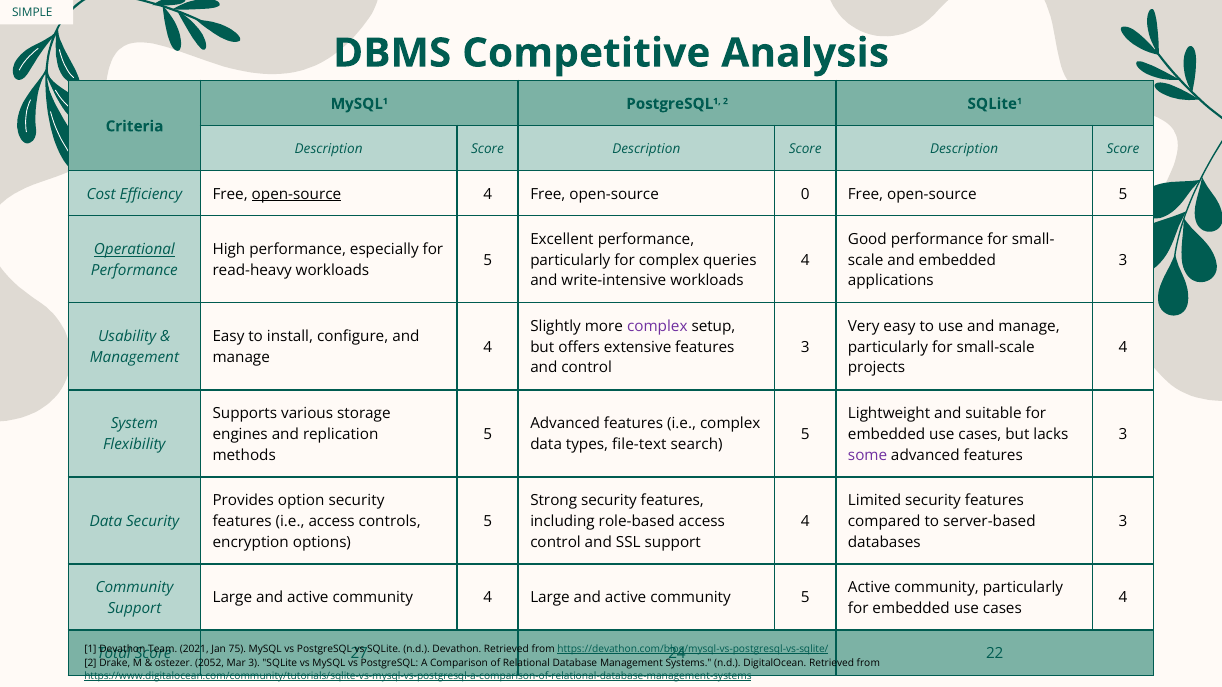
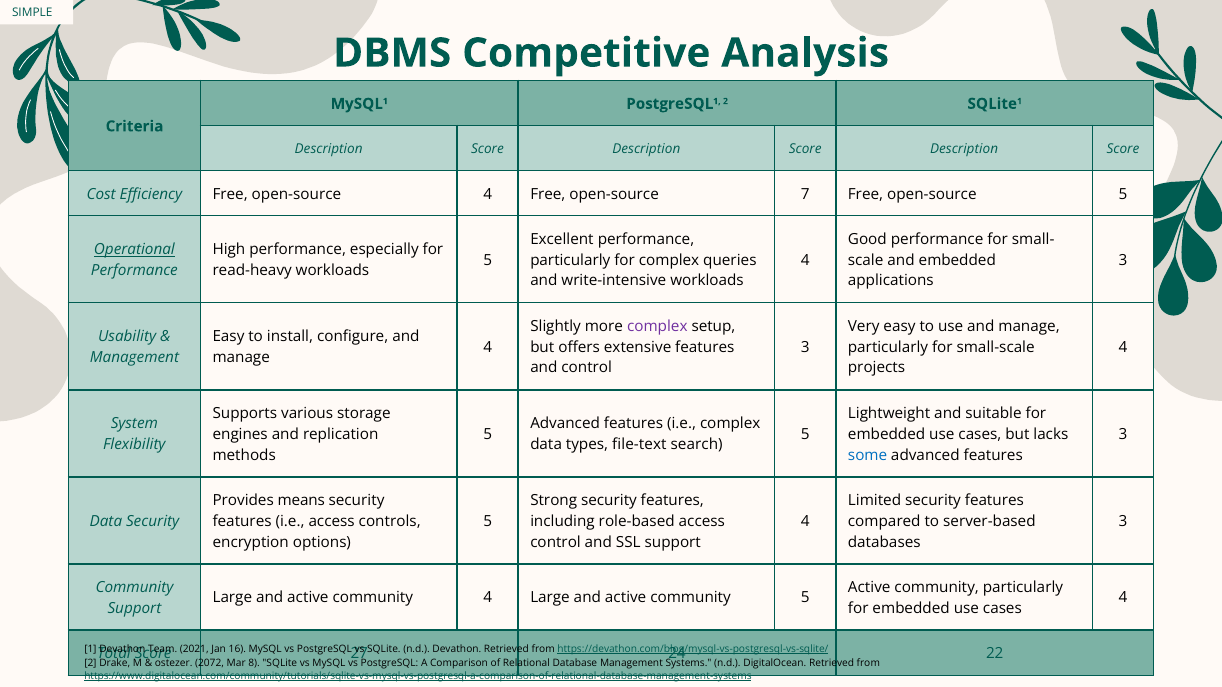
open-source at (296, 194) underline: present -> none
0: 0 -> 7
some colour: purple -> blue
option: option -> means
75: 75 -> 16
2052: 2052 -> 2072
Mar 3: 3 -> 8
